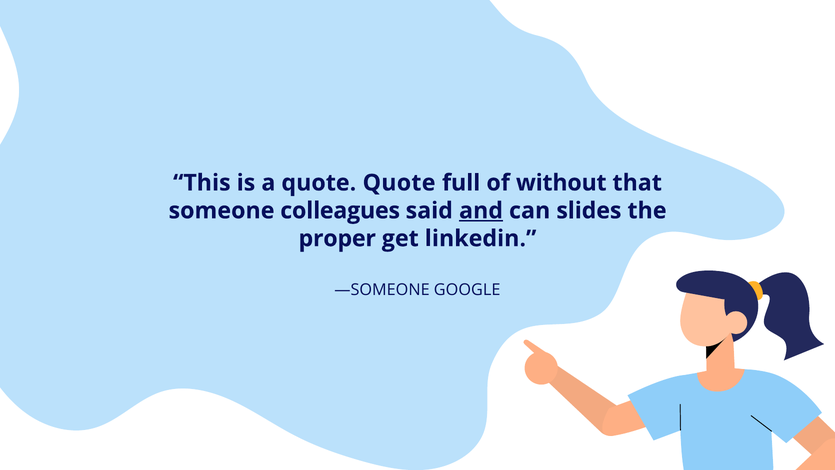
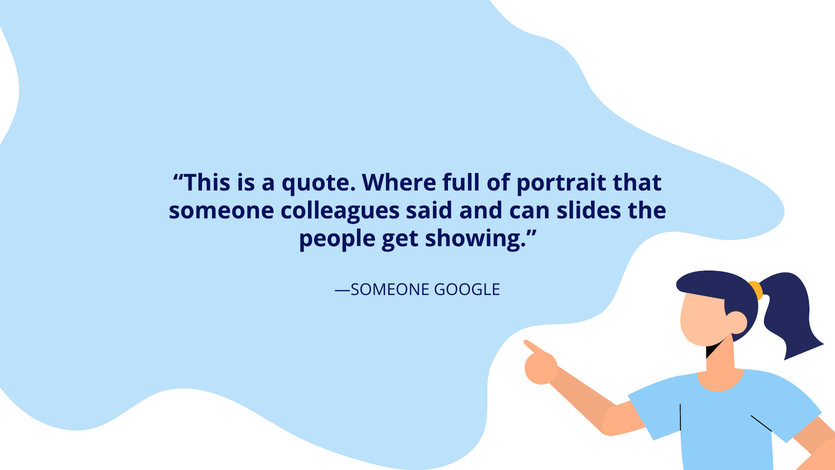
quote Quote: Quote -> Where
without: without -> portrait
and underline: present -> none
proper: proper -> people
linkedin: linkedin -> showing
